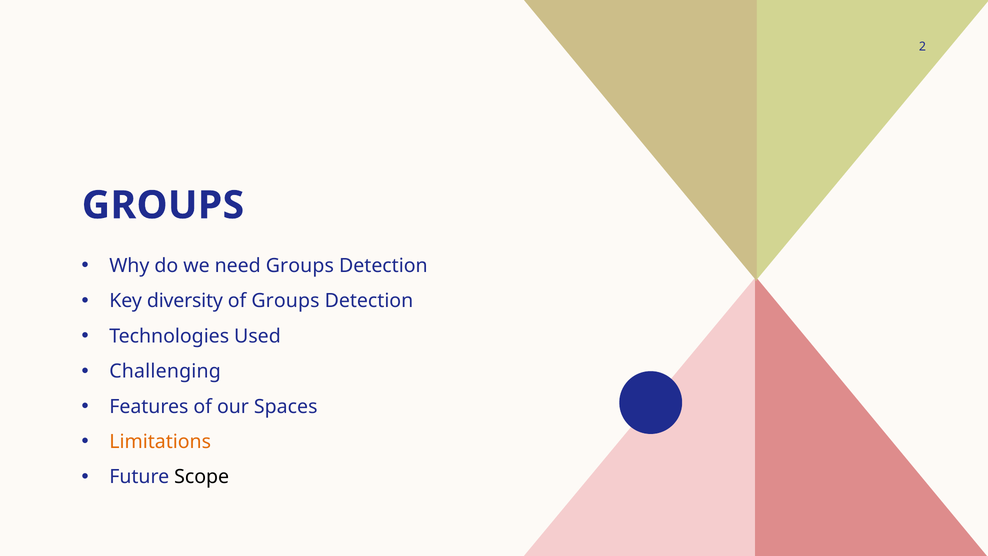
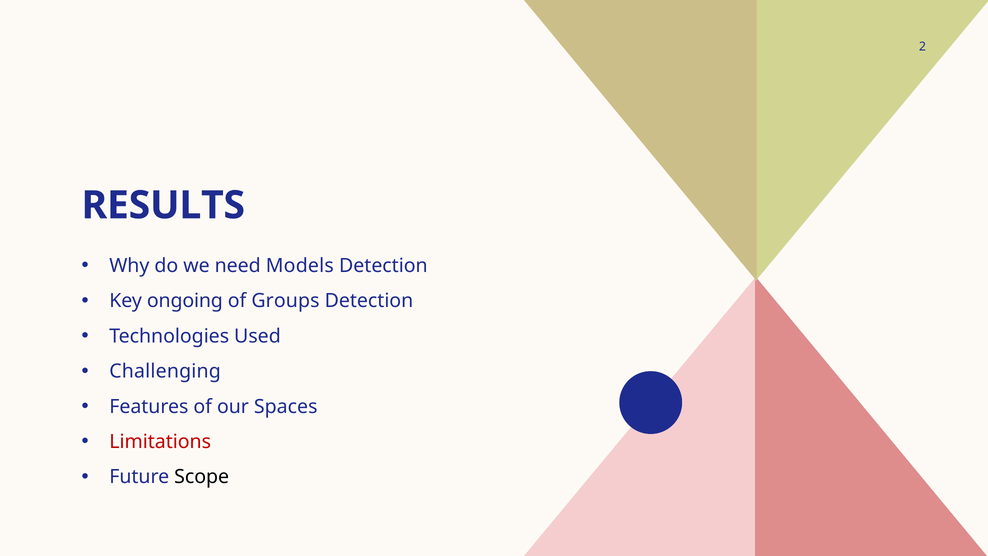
GROUPS at (163, 205): GROUPS -> RESULTS
need Groups: Groups -> Models
diversity: diversity -> ongoing
Limitations colour: orange -> red
